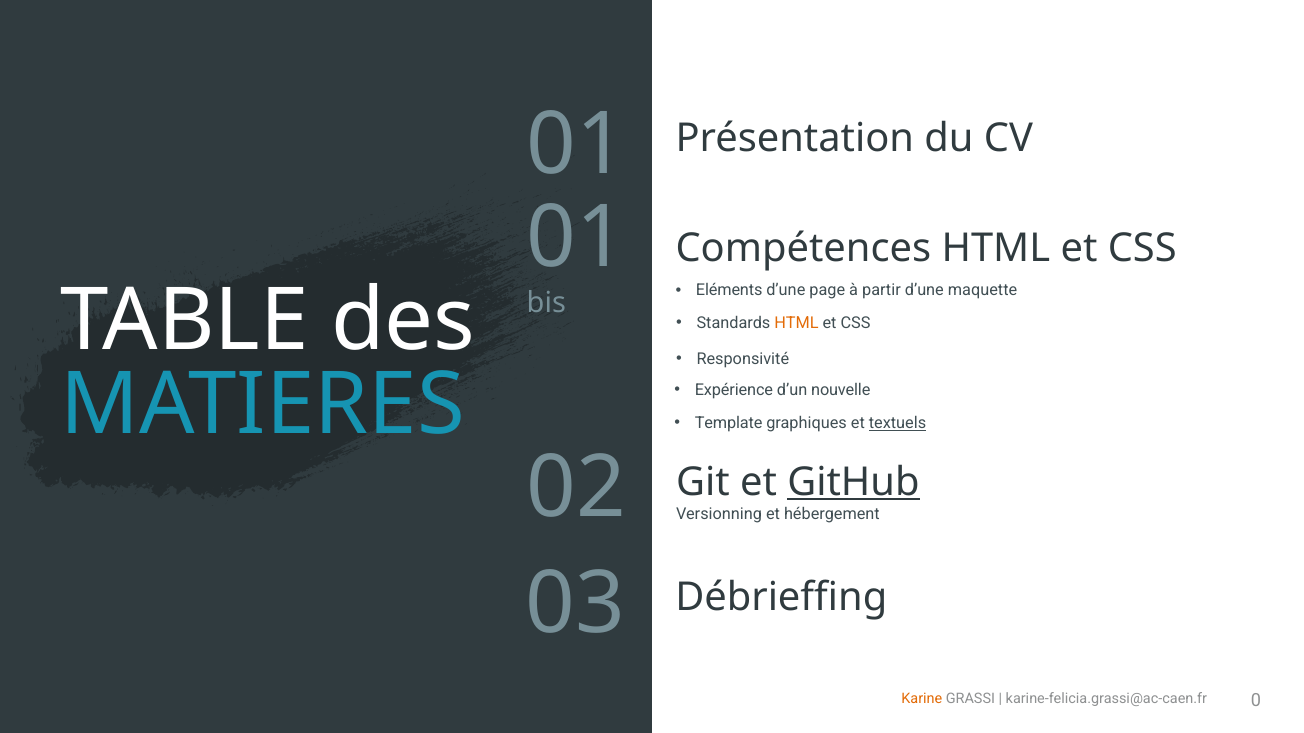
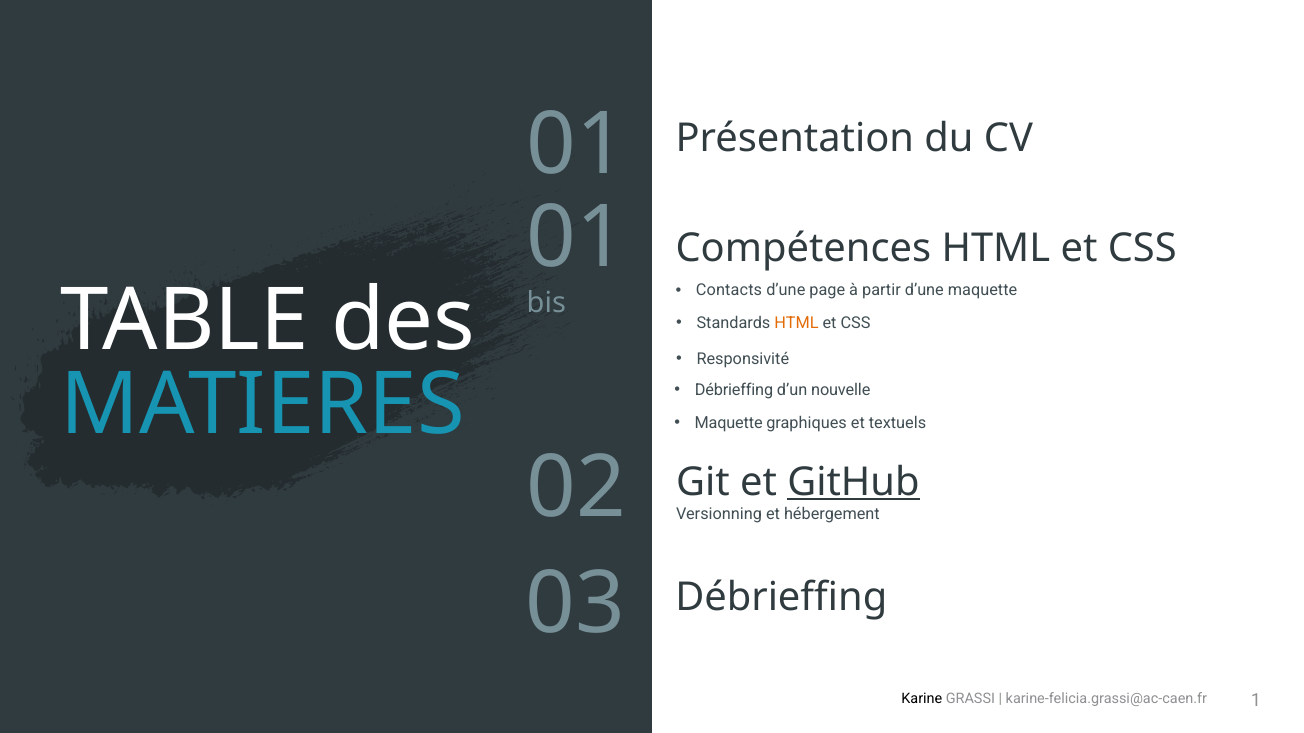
Eléments: Eléments -> Contacts
Expérience at (734, 391): Expérience -> Débrieffing
Template at (729, 423): Template -> Maquette
textuels underline: present -> none
Karine colour: orange -> black
0: 0 -> 1
